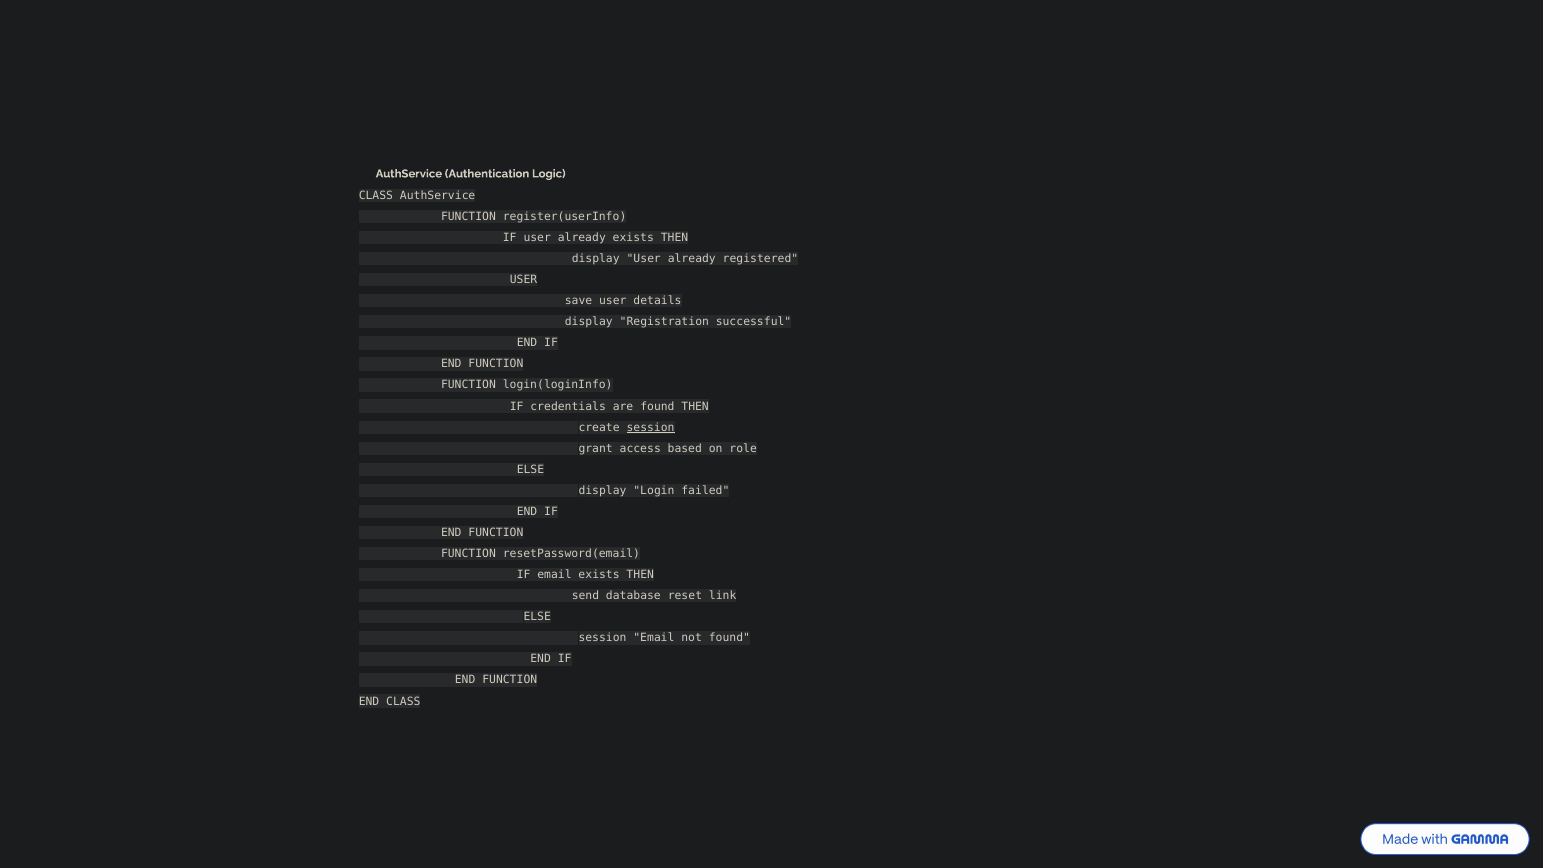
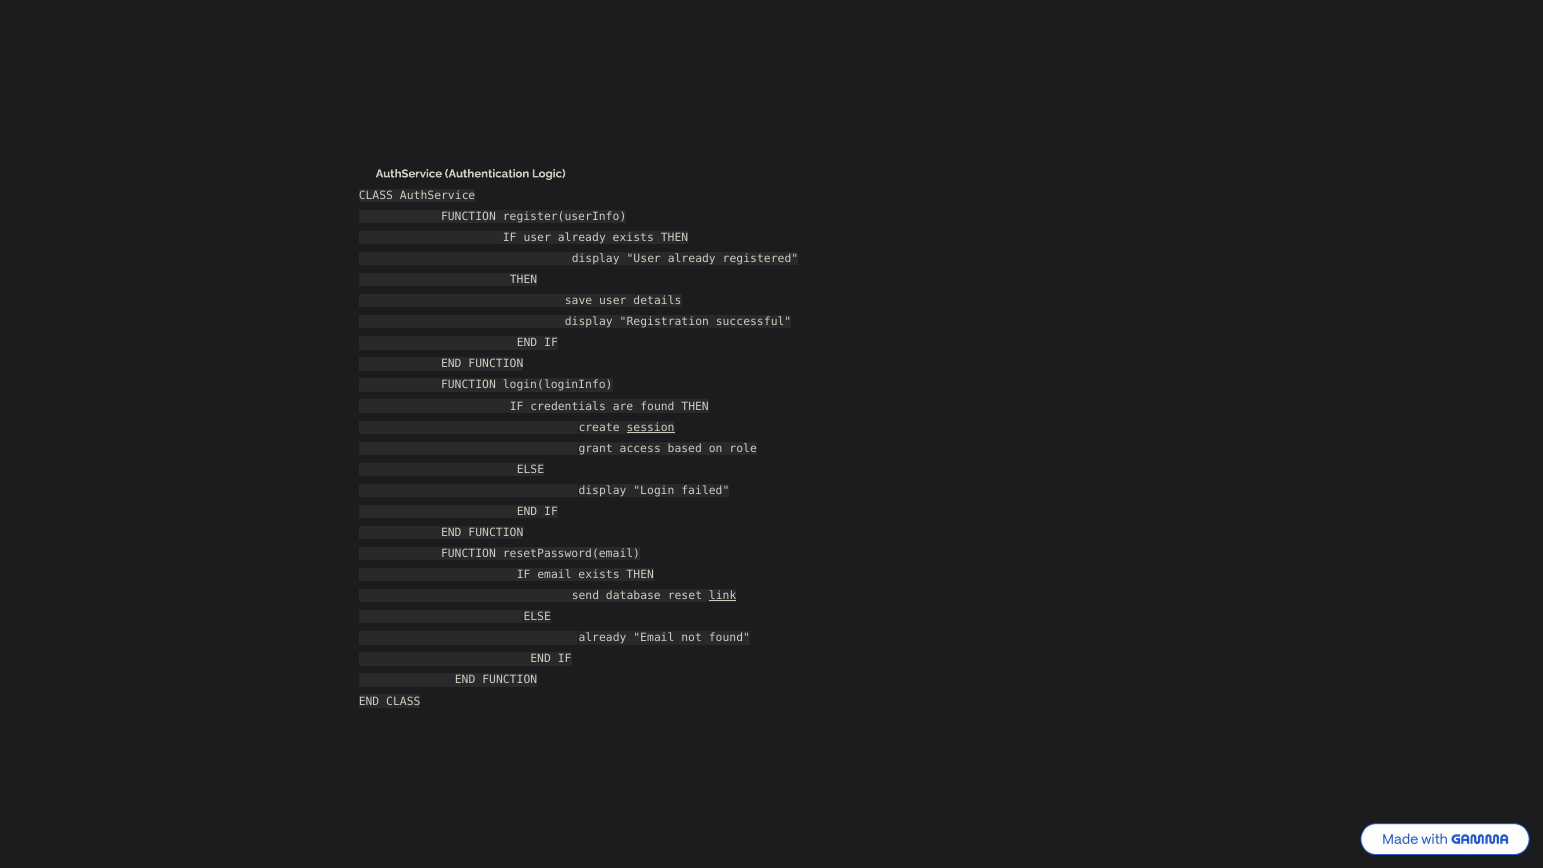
USER at (524, 280): USER -> THEN
link underline: none -> present
session at (603, 638): session -> already
